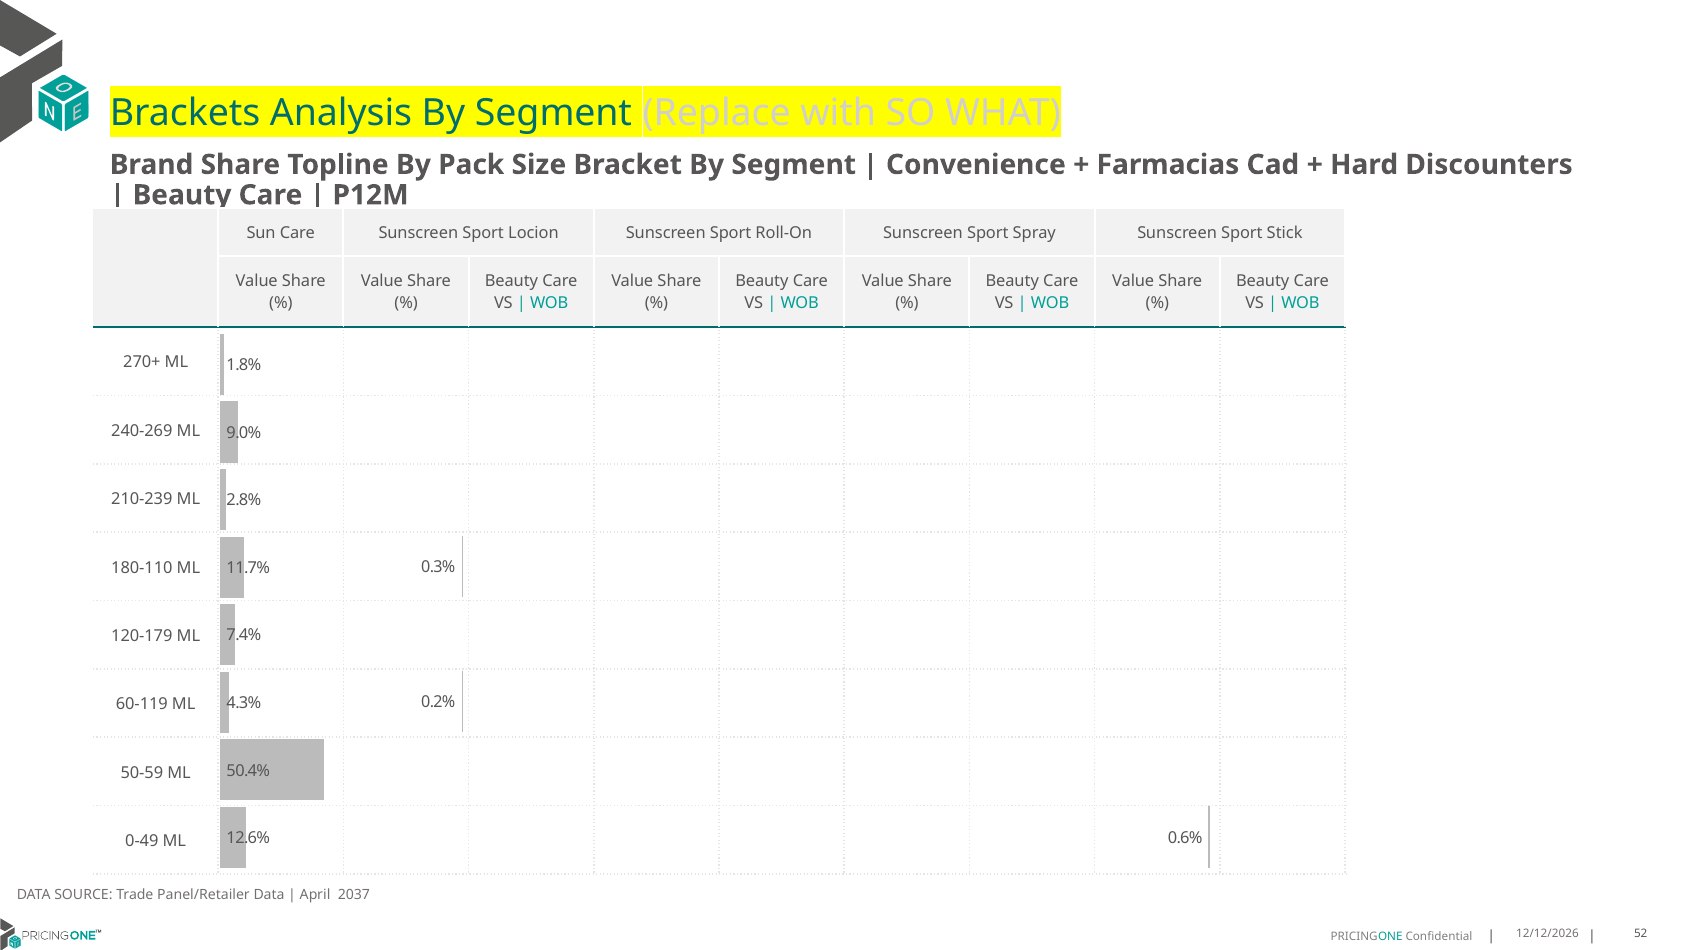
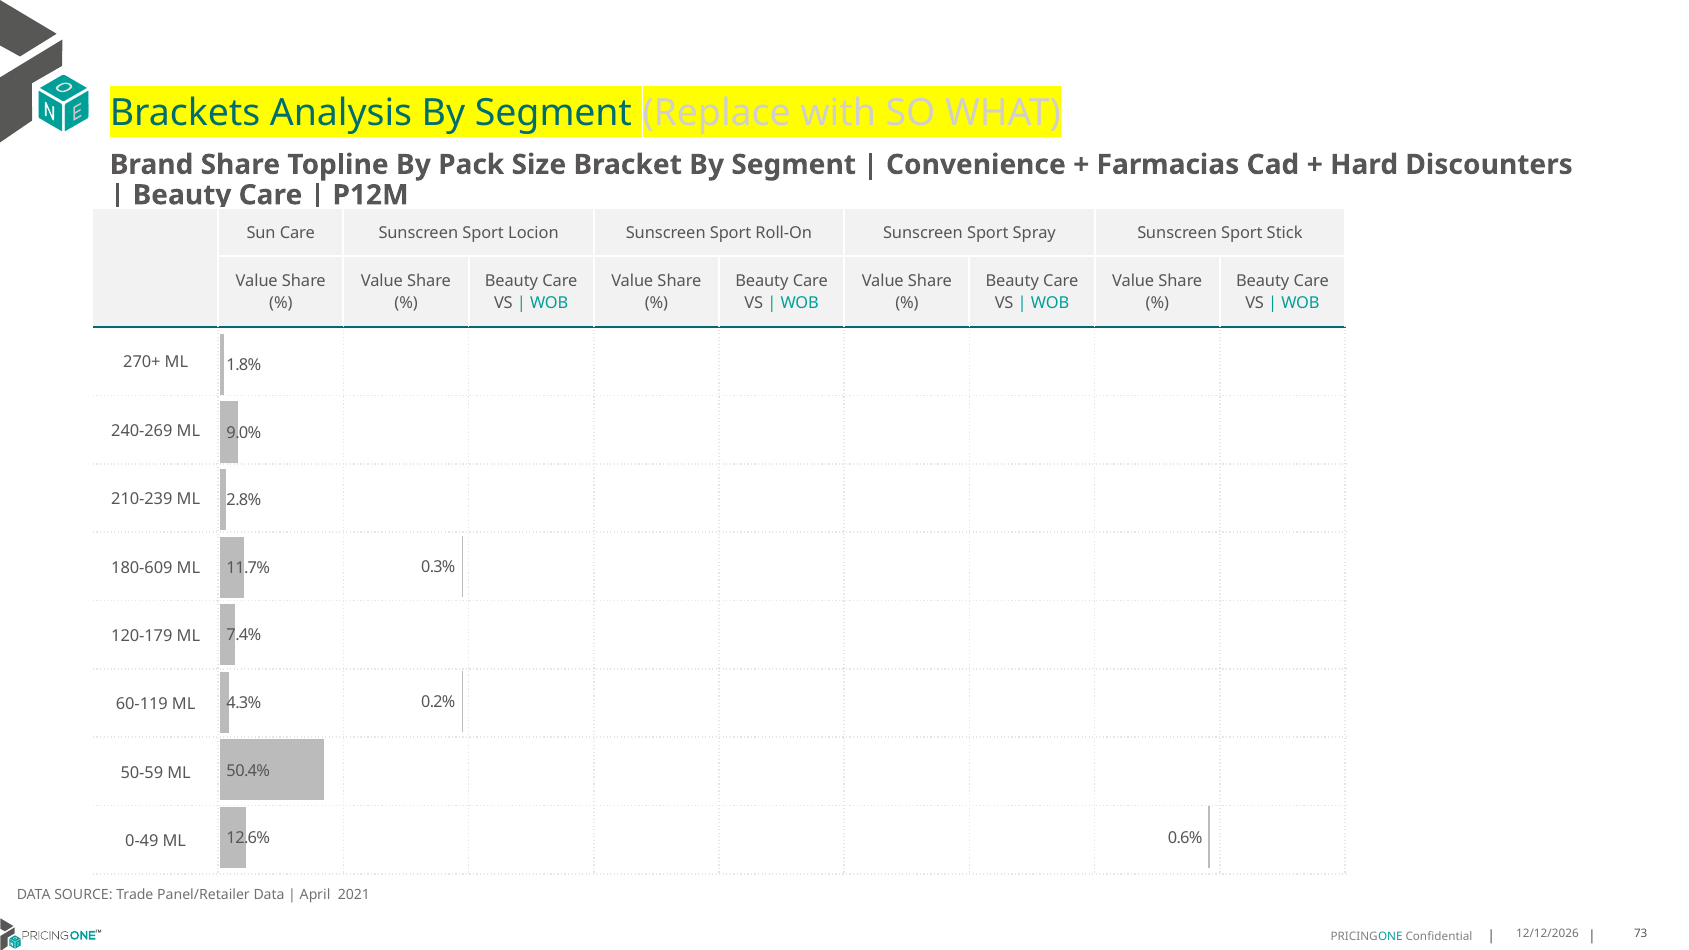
180-110: 180-110 -> 180-609
2037: 2037 -> 2021
52: 52 -> 73
